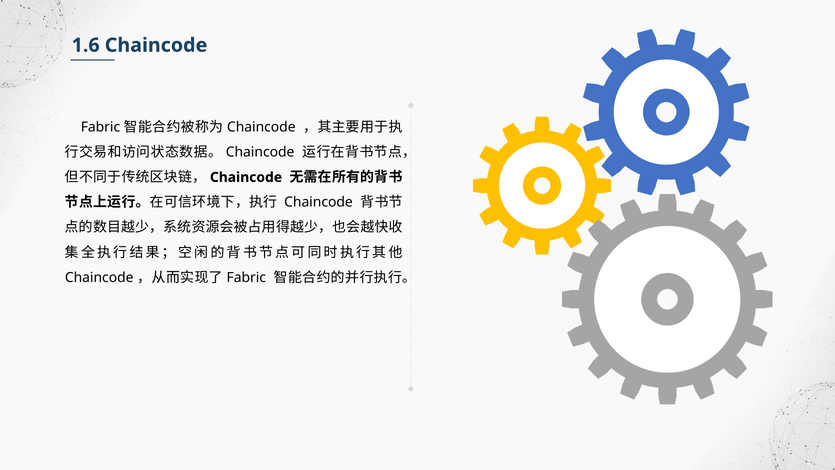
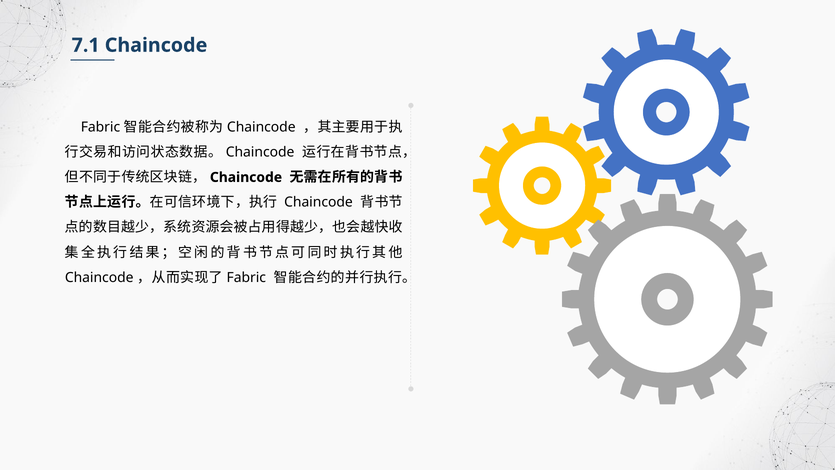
1.6: 1.6 -> 7.1
